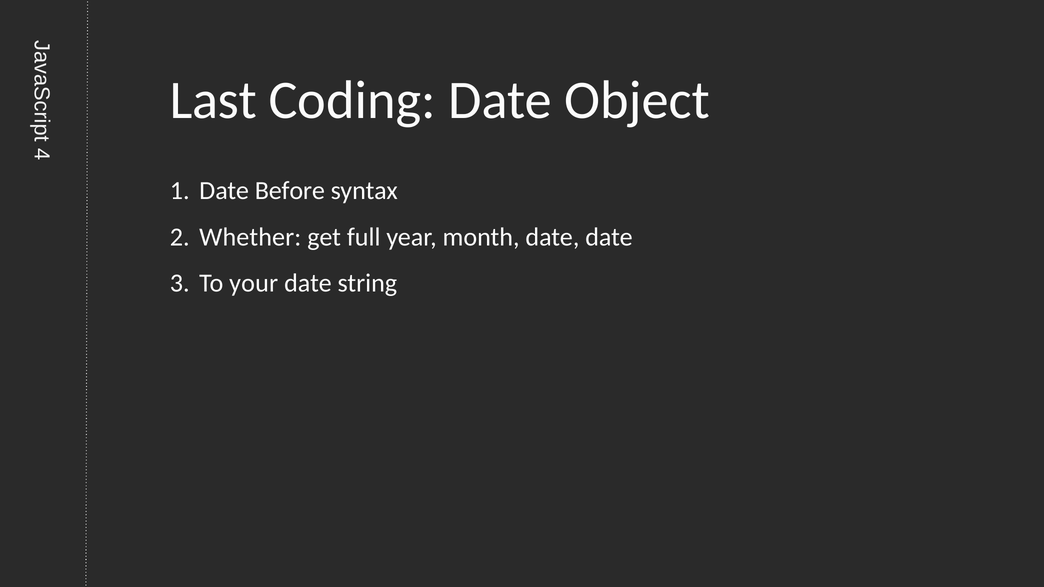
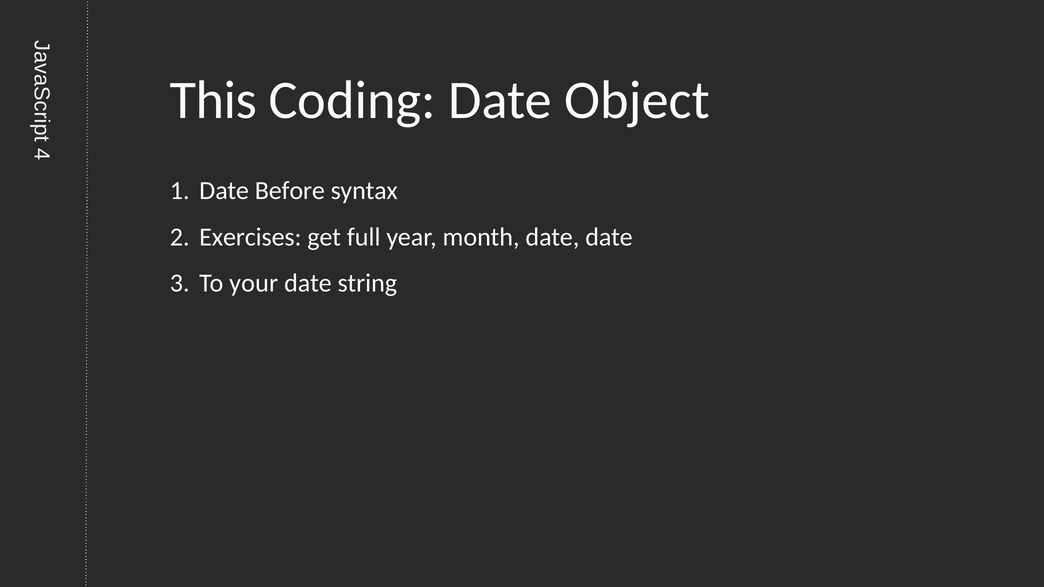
Last: Last -> This
Whether: Whether -> Exercises
